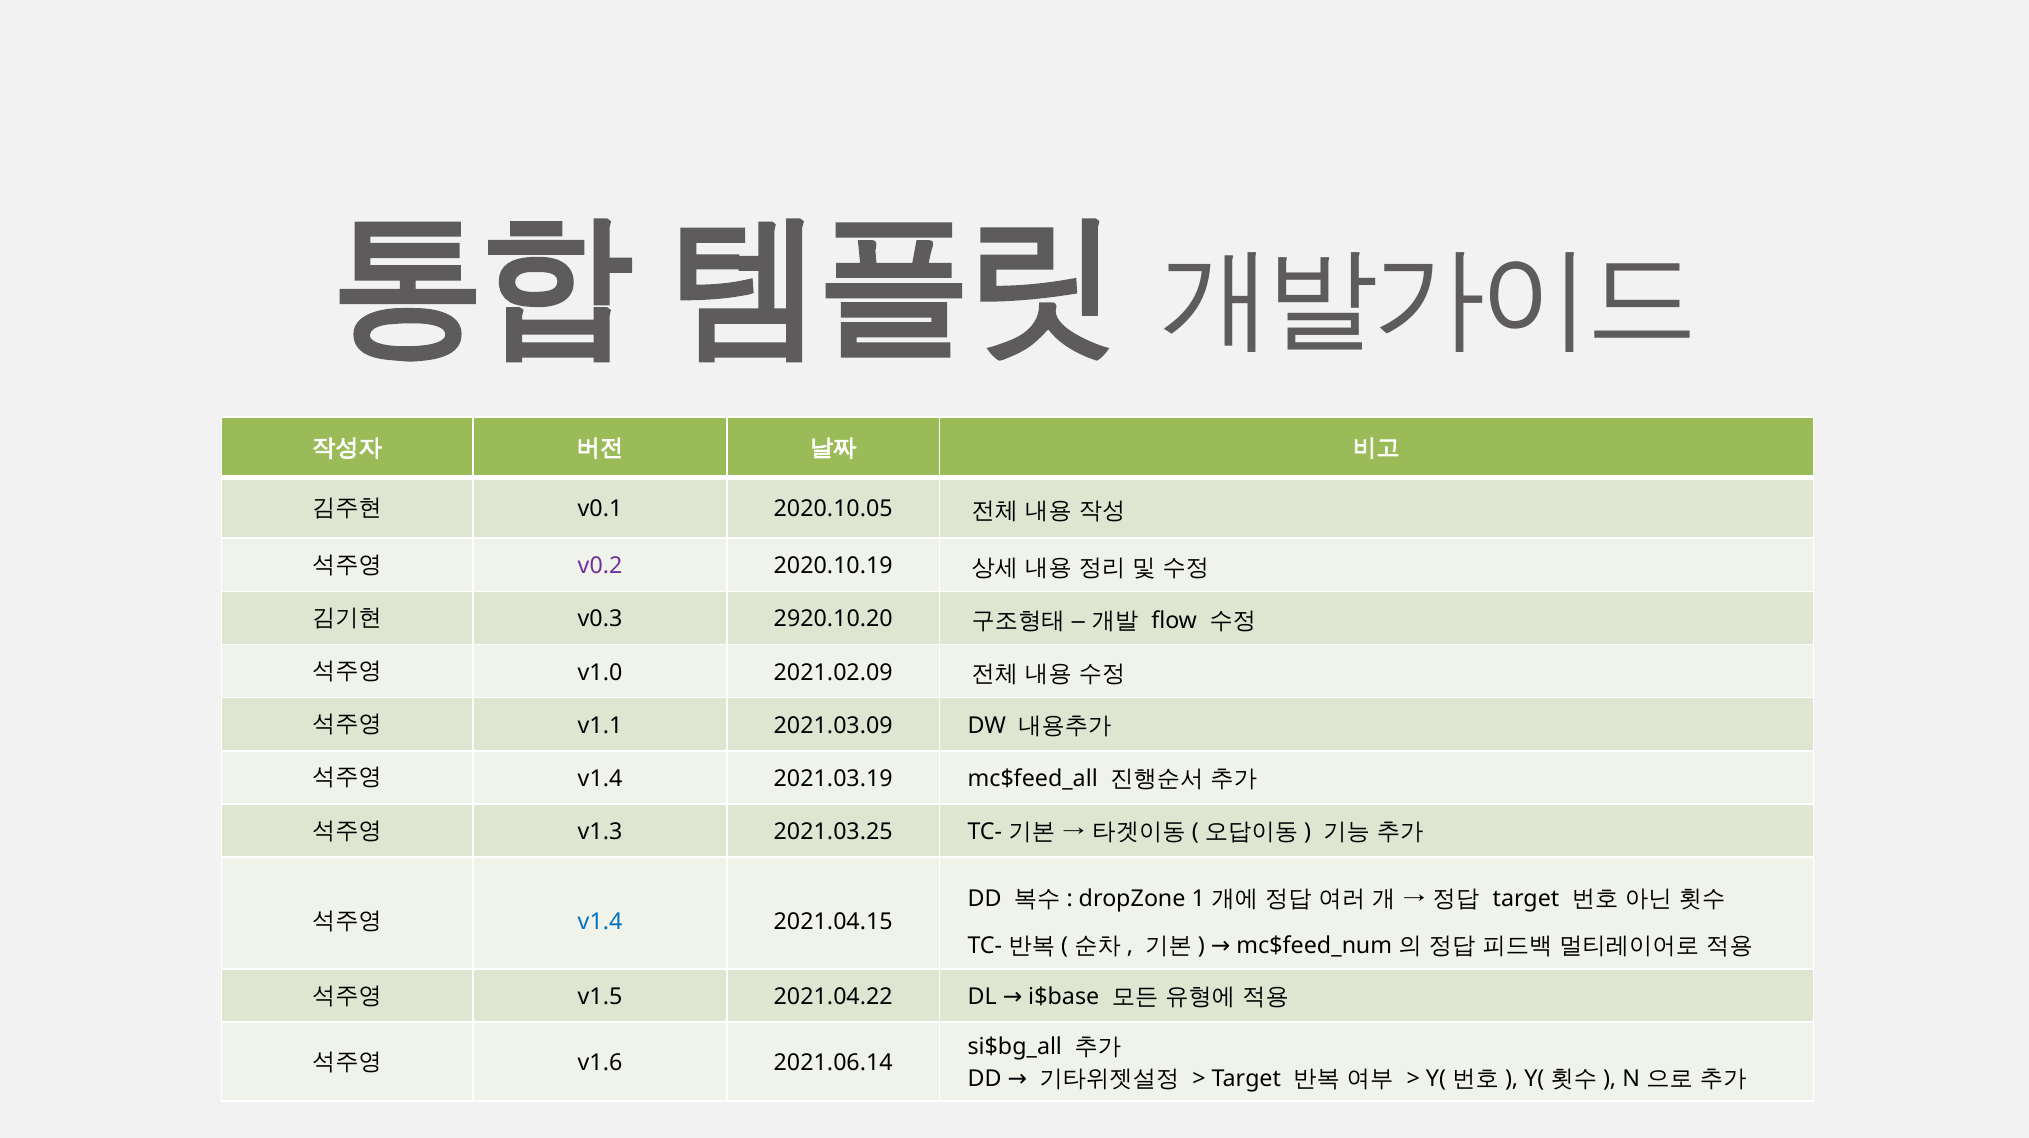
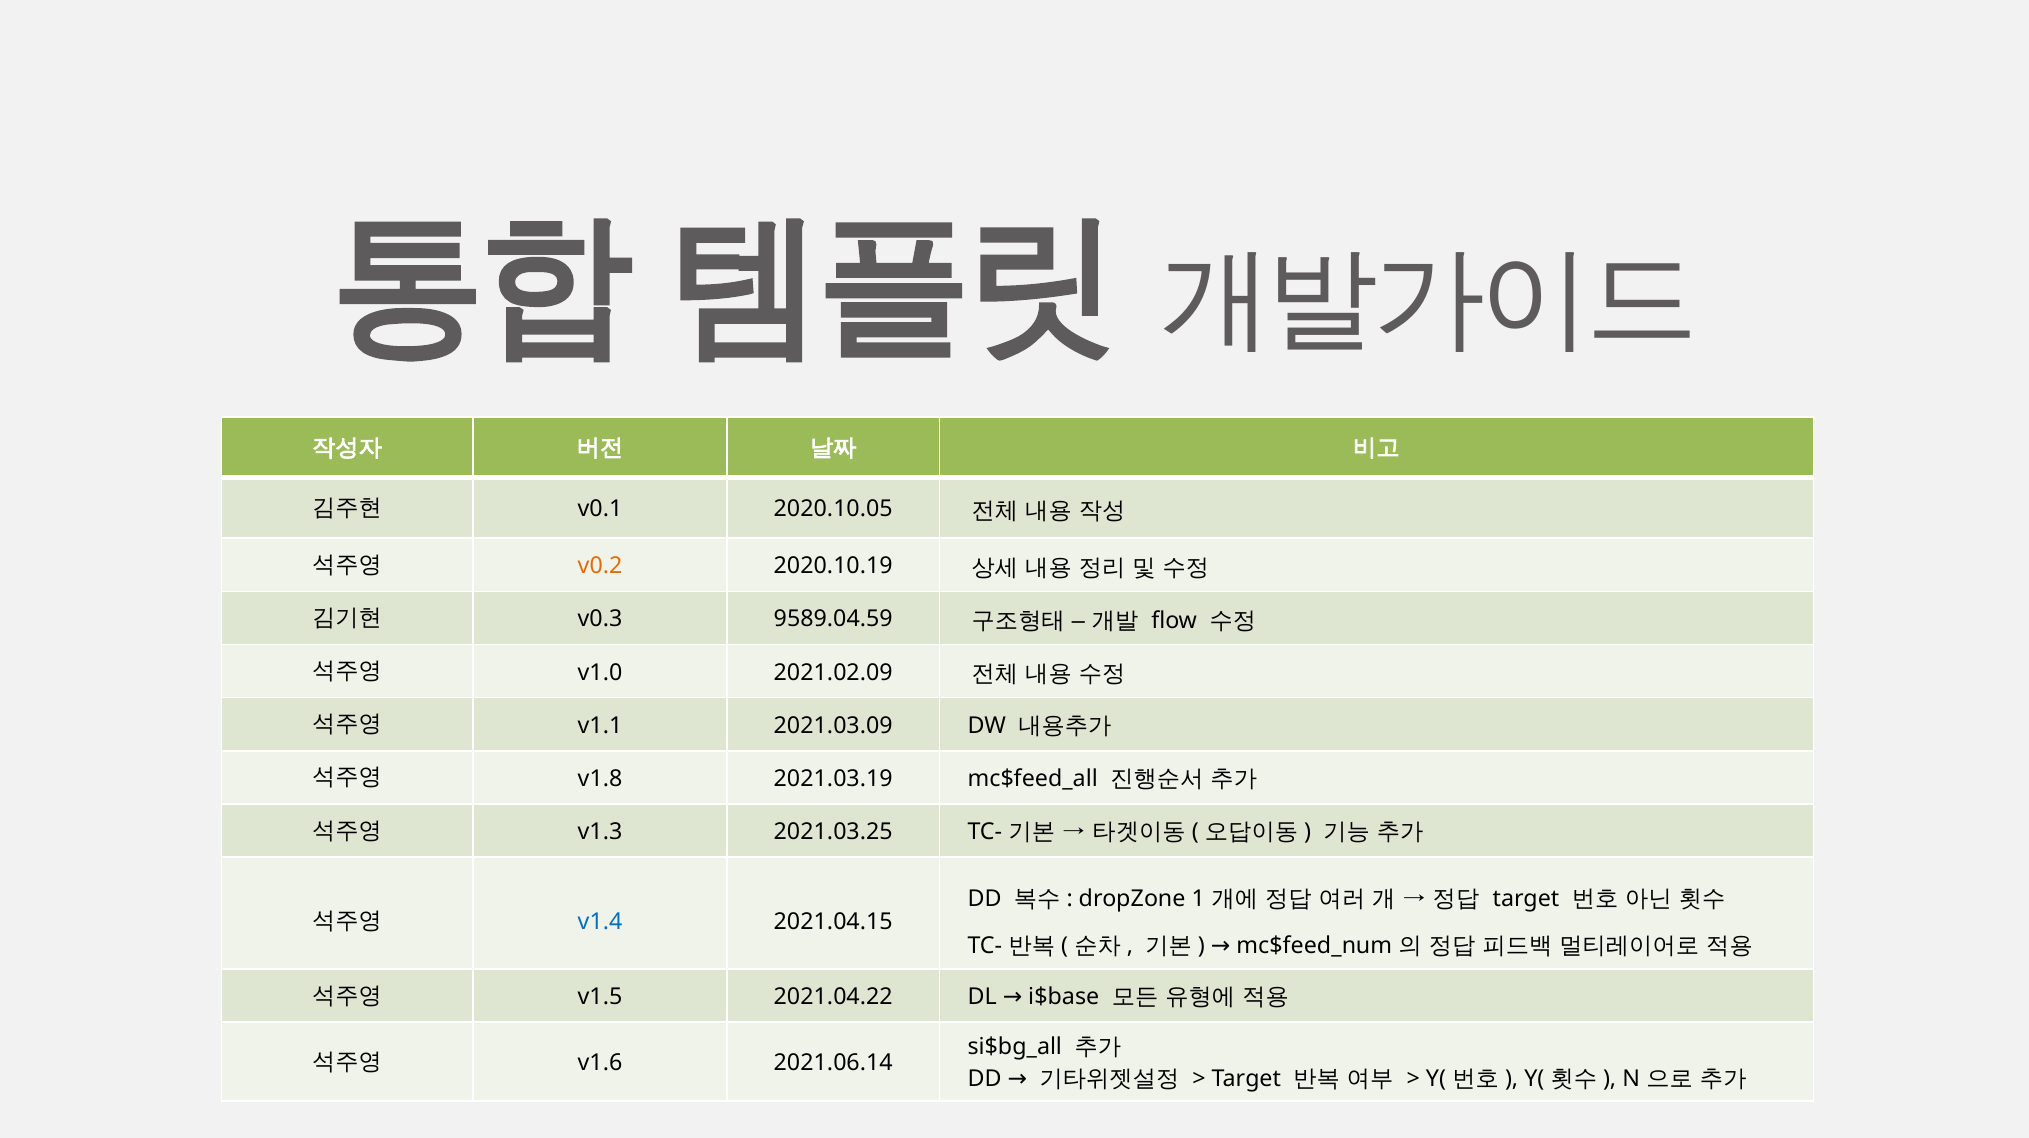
v0.2 colour: purple -> orange
2920.10.20: 2920.10.20 -> 9589.04.59
v1.4 at (600, 779): v1.4 -> v1.8
